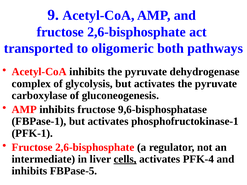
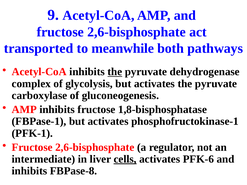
oligomeric: oligomeric -> meanwhile
the at (115, 72) underline: none -> present
9,6-bisphosphatase: 9,6-bisphosphatase -> 1,8-bisphosphatase
PFK-4: PFK-4 -> PFK-6
FBPase-5: FBPase-5 -> FBPase-8
